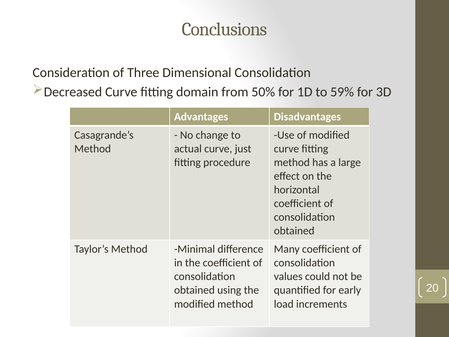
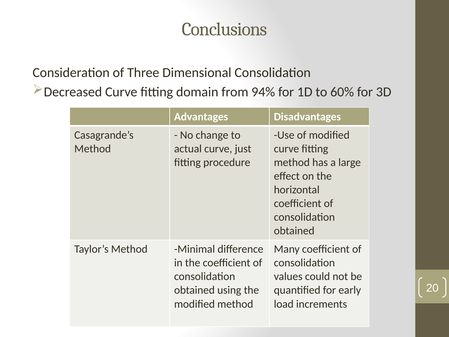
50%: 50% -> 94%
59%: 59% -> 60%
